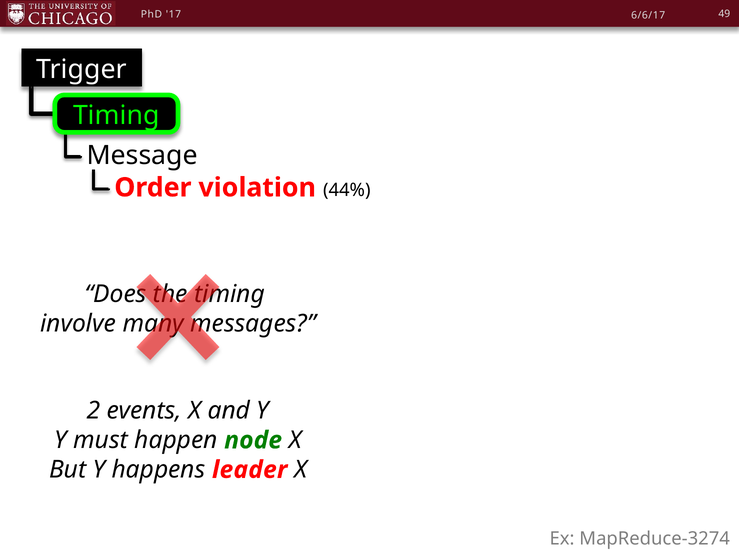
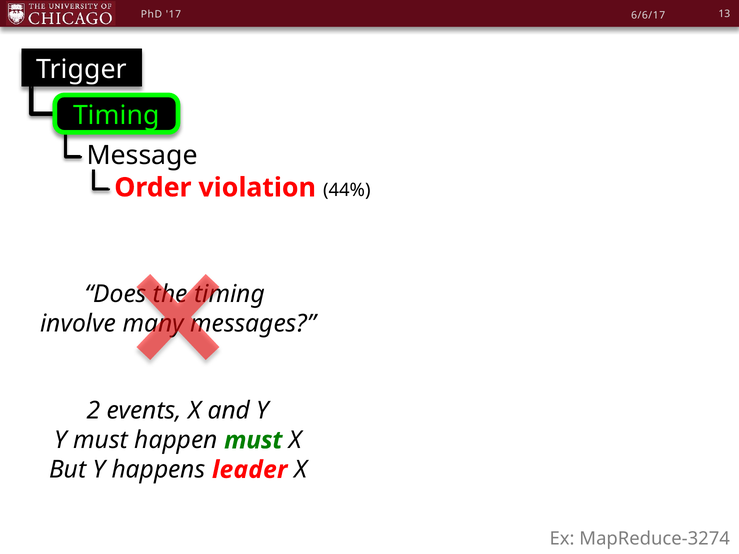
49: 49 -> 13
happen node: node -> must
